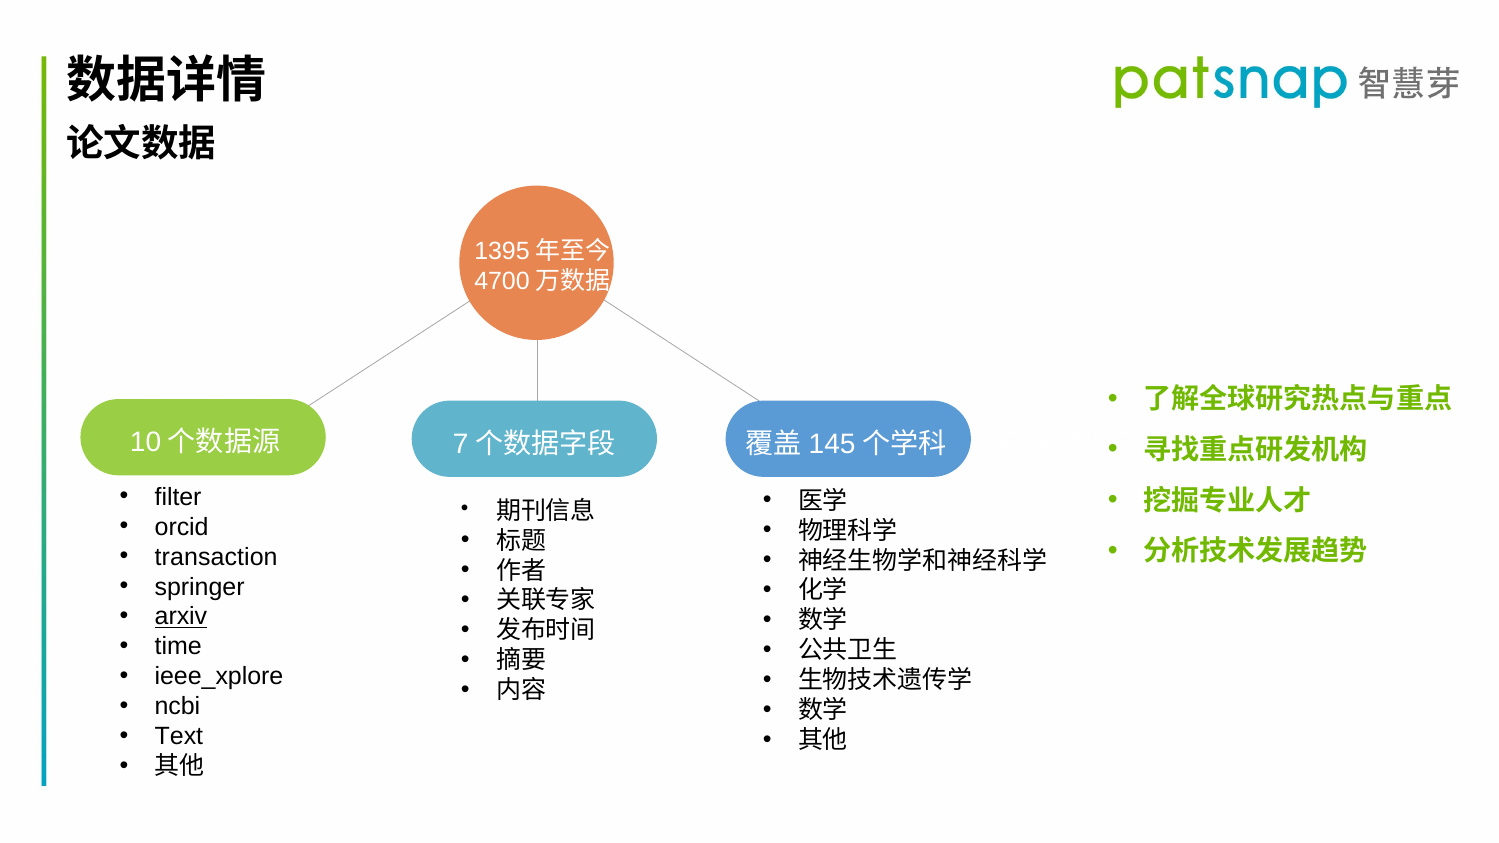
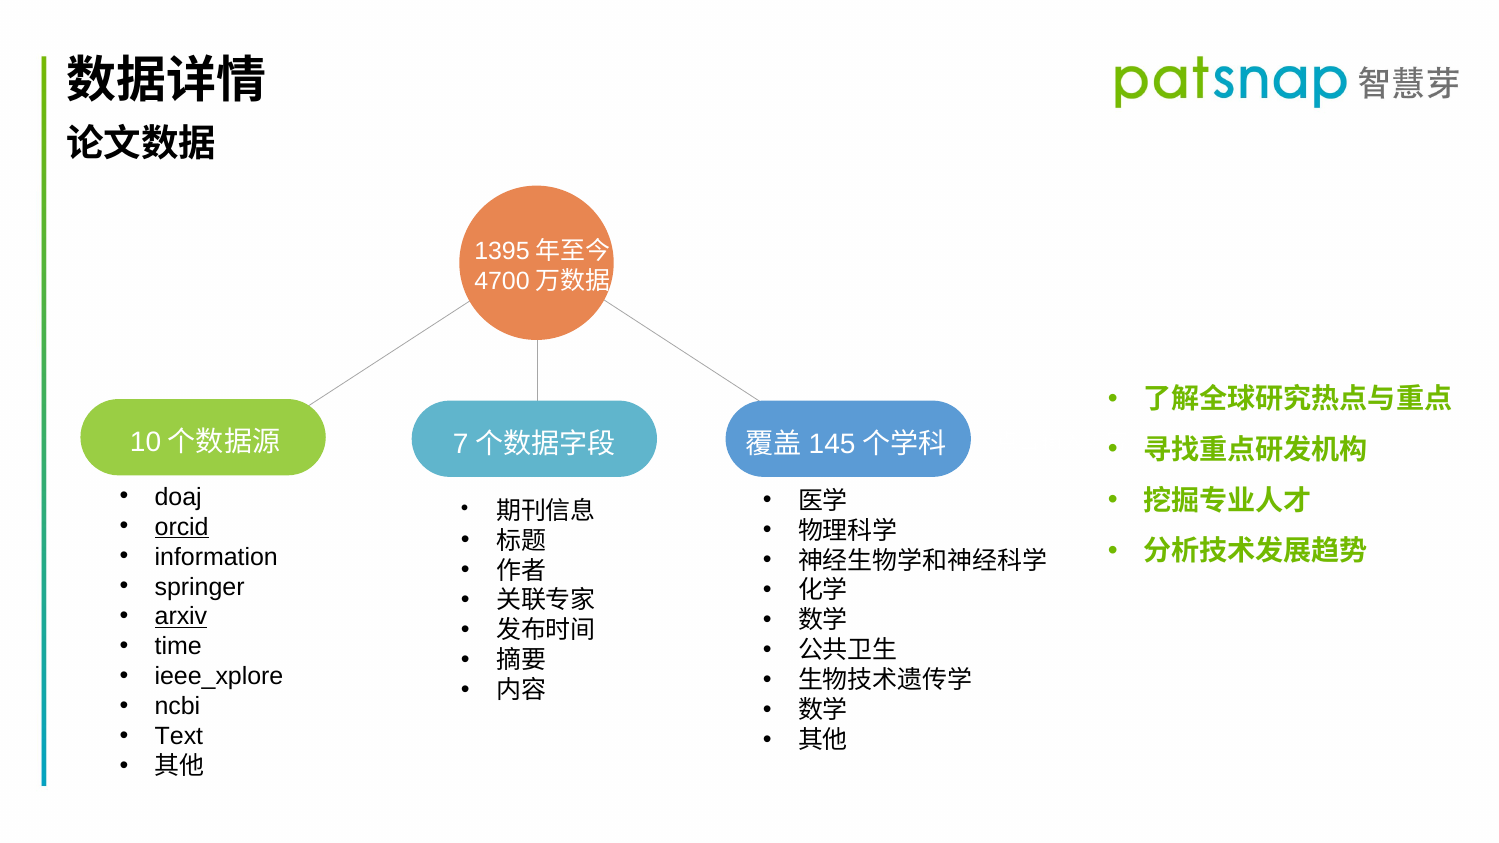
filter: filter -> doaj
orcid underline: none -> present
transaction: transaction -> information
